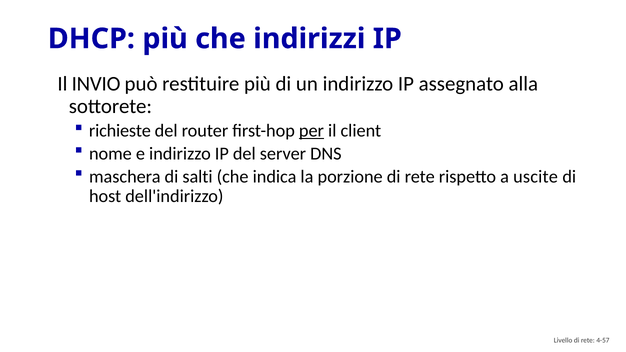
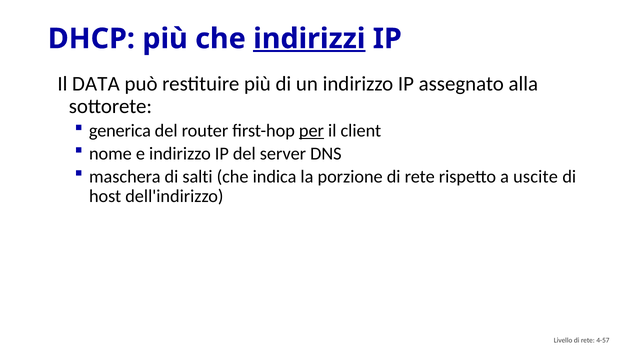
indirizzi underline: none -> present
INVIO: INVIO -> DATA
richieste: richieste -> generica
